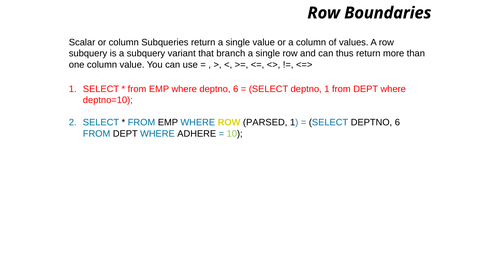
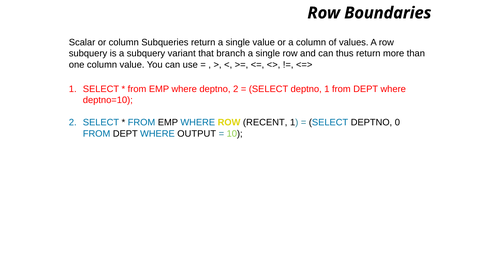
where deptno 6: 6 -> 2
PARSED: PARSED -> RECENT
SELECT DEPTNO 6: 6 -> 0
ADHERE: ADHERE -> OUTPUT
